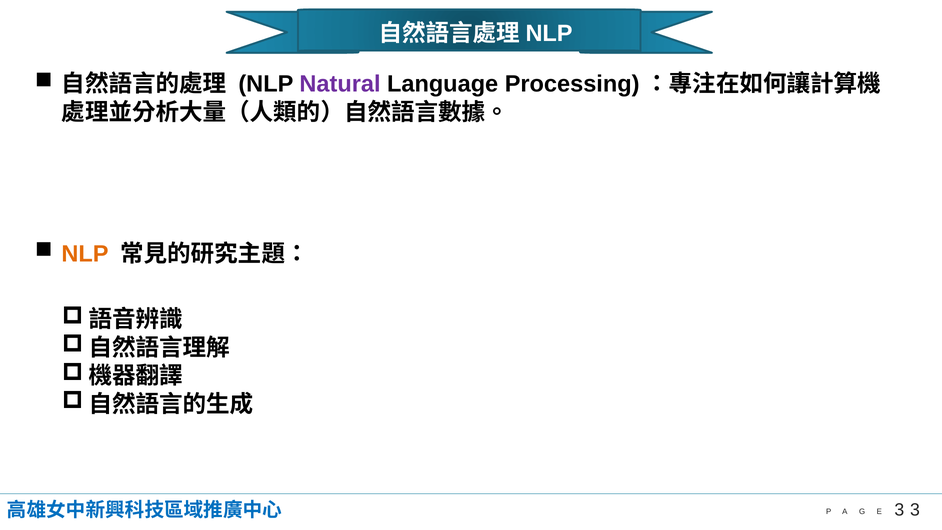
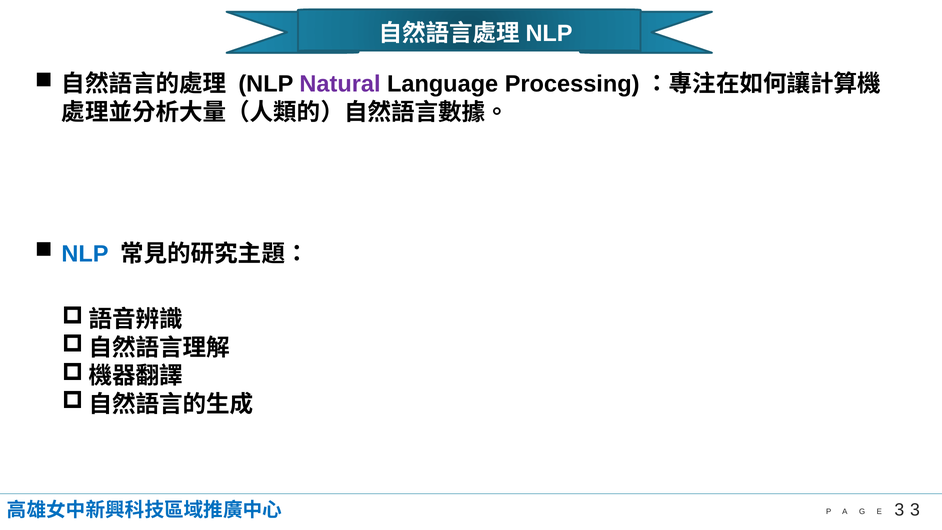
NLP at (85, 254) colour: orange -> blue
